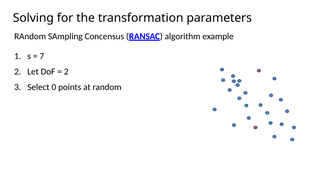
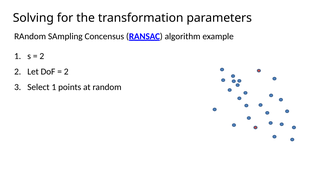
7 at (42, 56): 7 -> 2
Select 0: 0 -> 1
